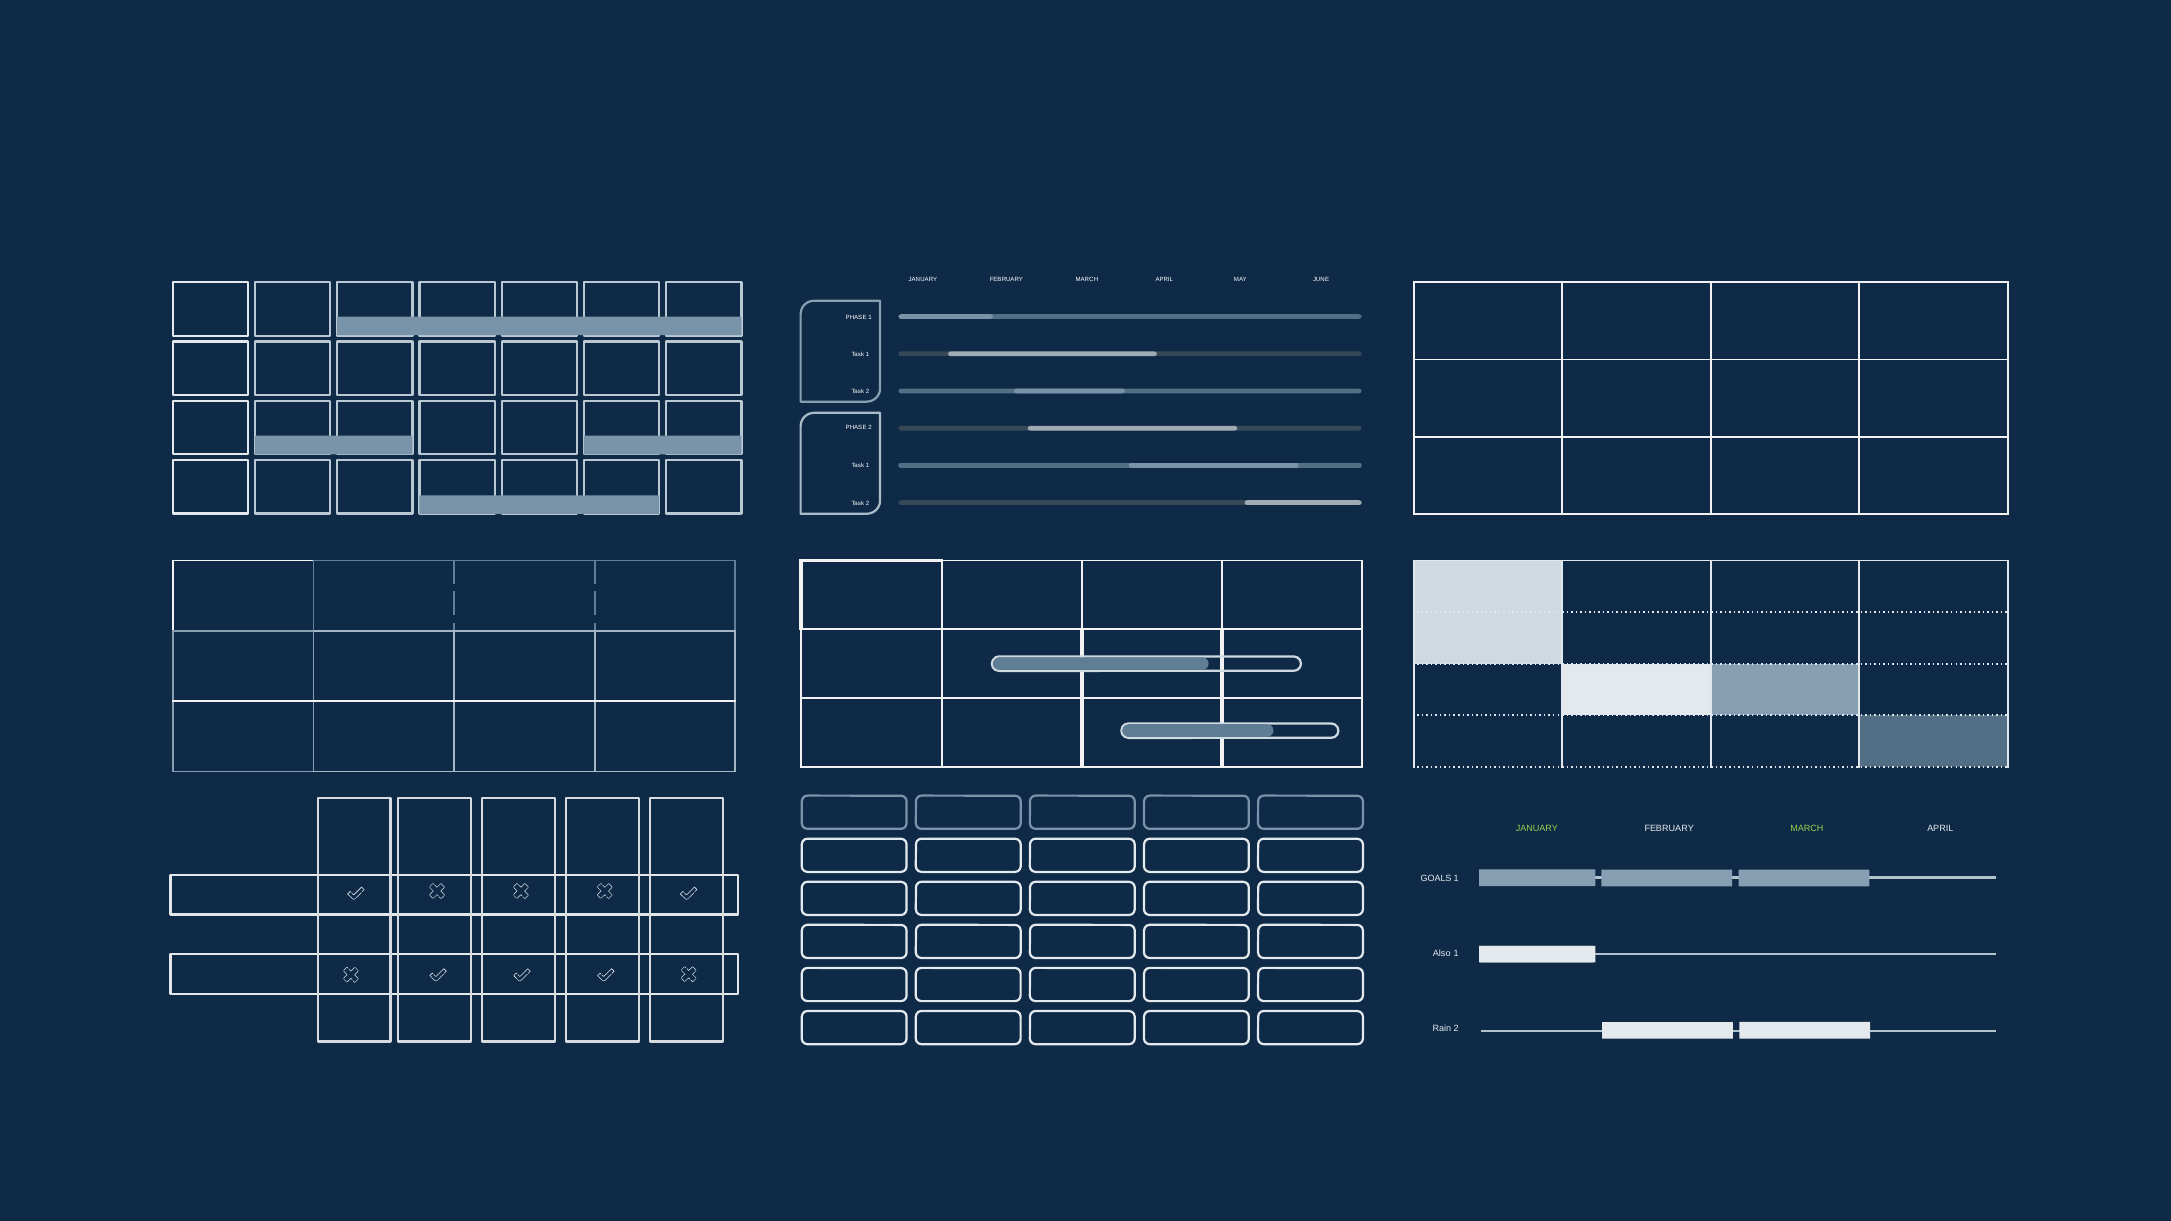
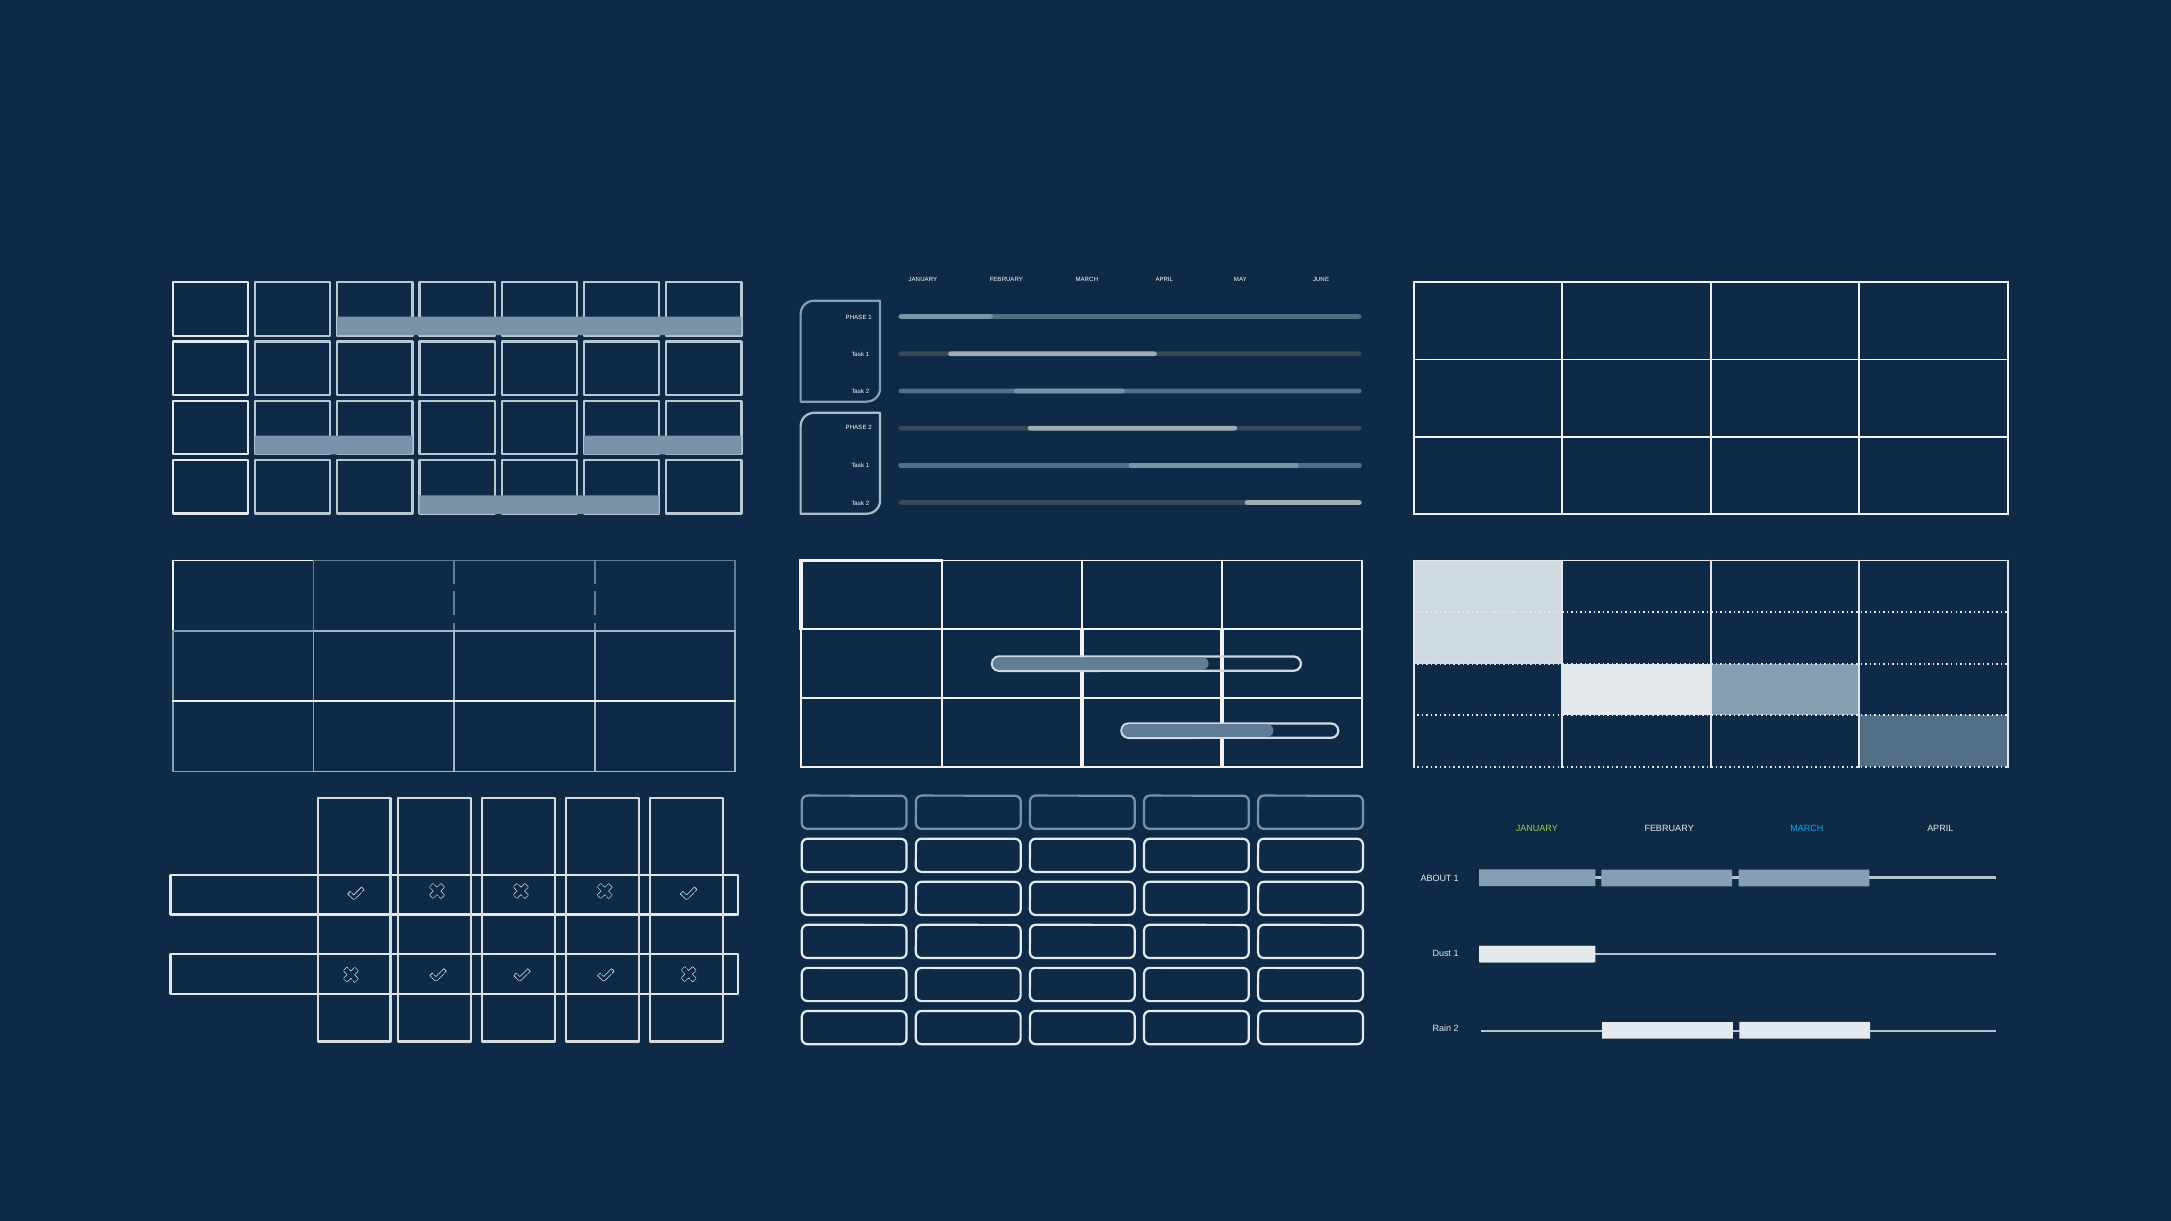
MARCH at (1807, 828) colour: light green -> light blue
GOALS: GOALS -> ABOUT
Also: Also -> Dust
